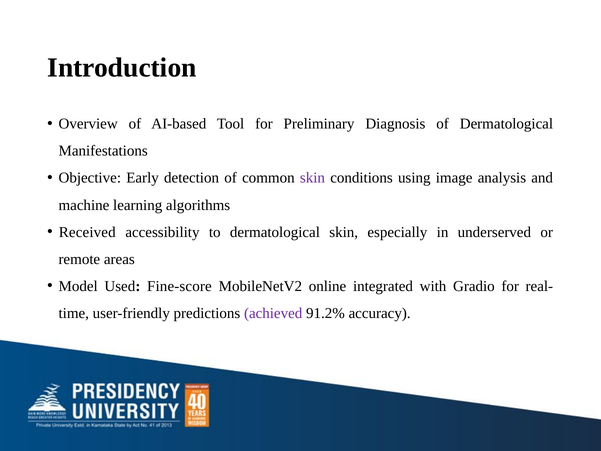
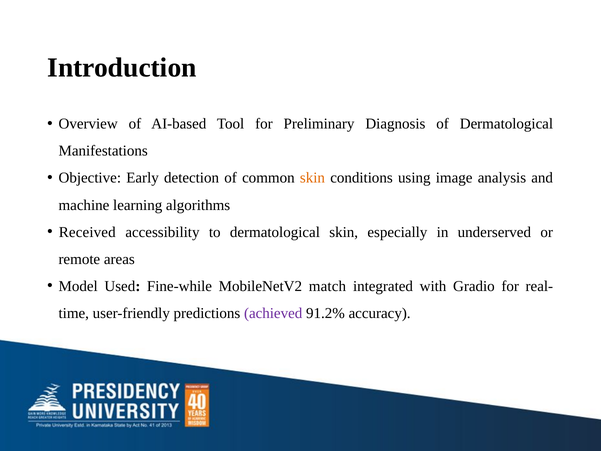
skin at (312, 178) colour: purple -> orange
Fine-score: Fine-score -> Fine-while
online: online -> match
